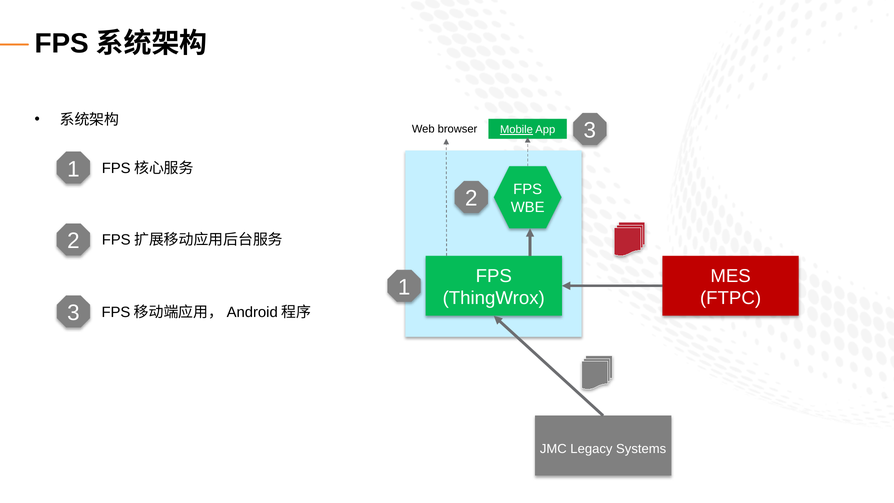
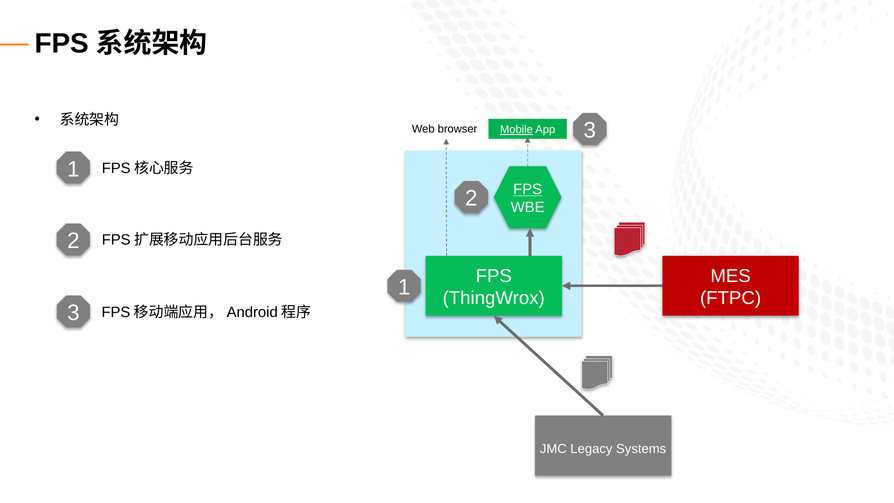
FPS at (528, 189) underline: none -> present
